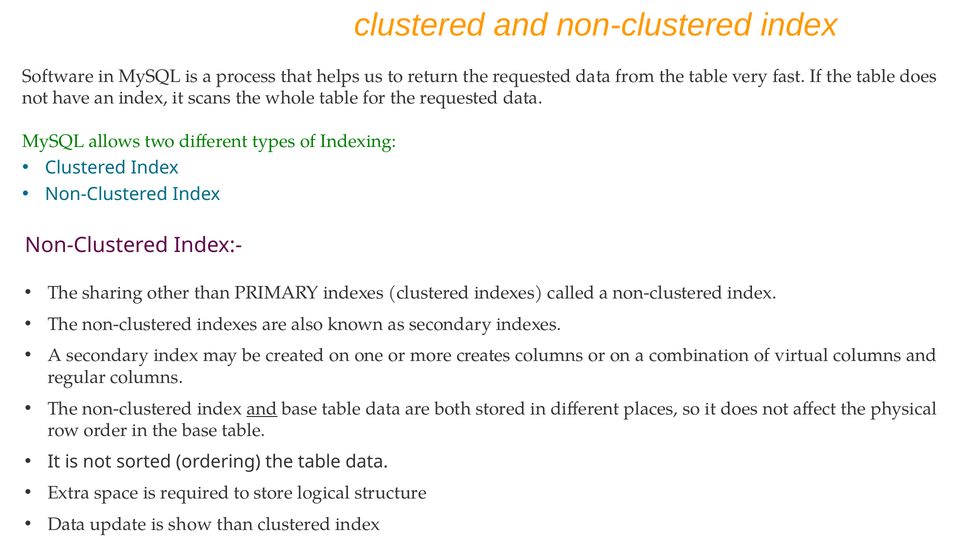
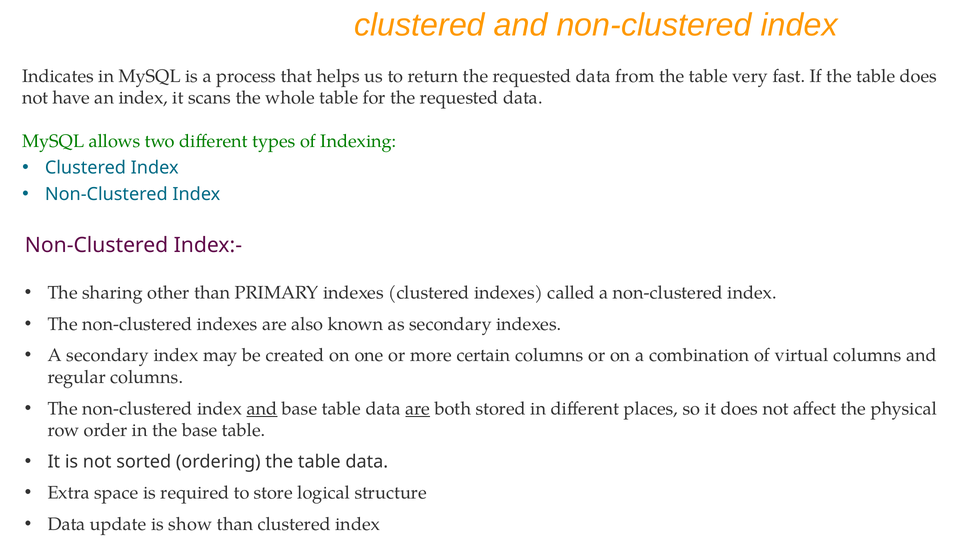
Software: Software -> Indicates
creates: creates -> certain
are at (418, 409) underline: none -> present
